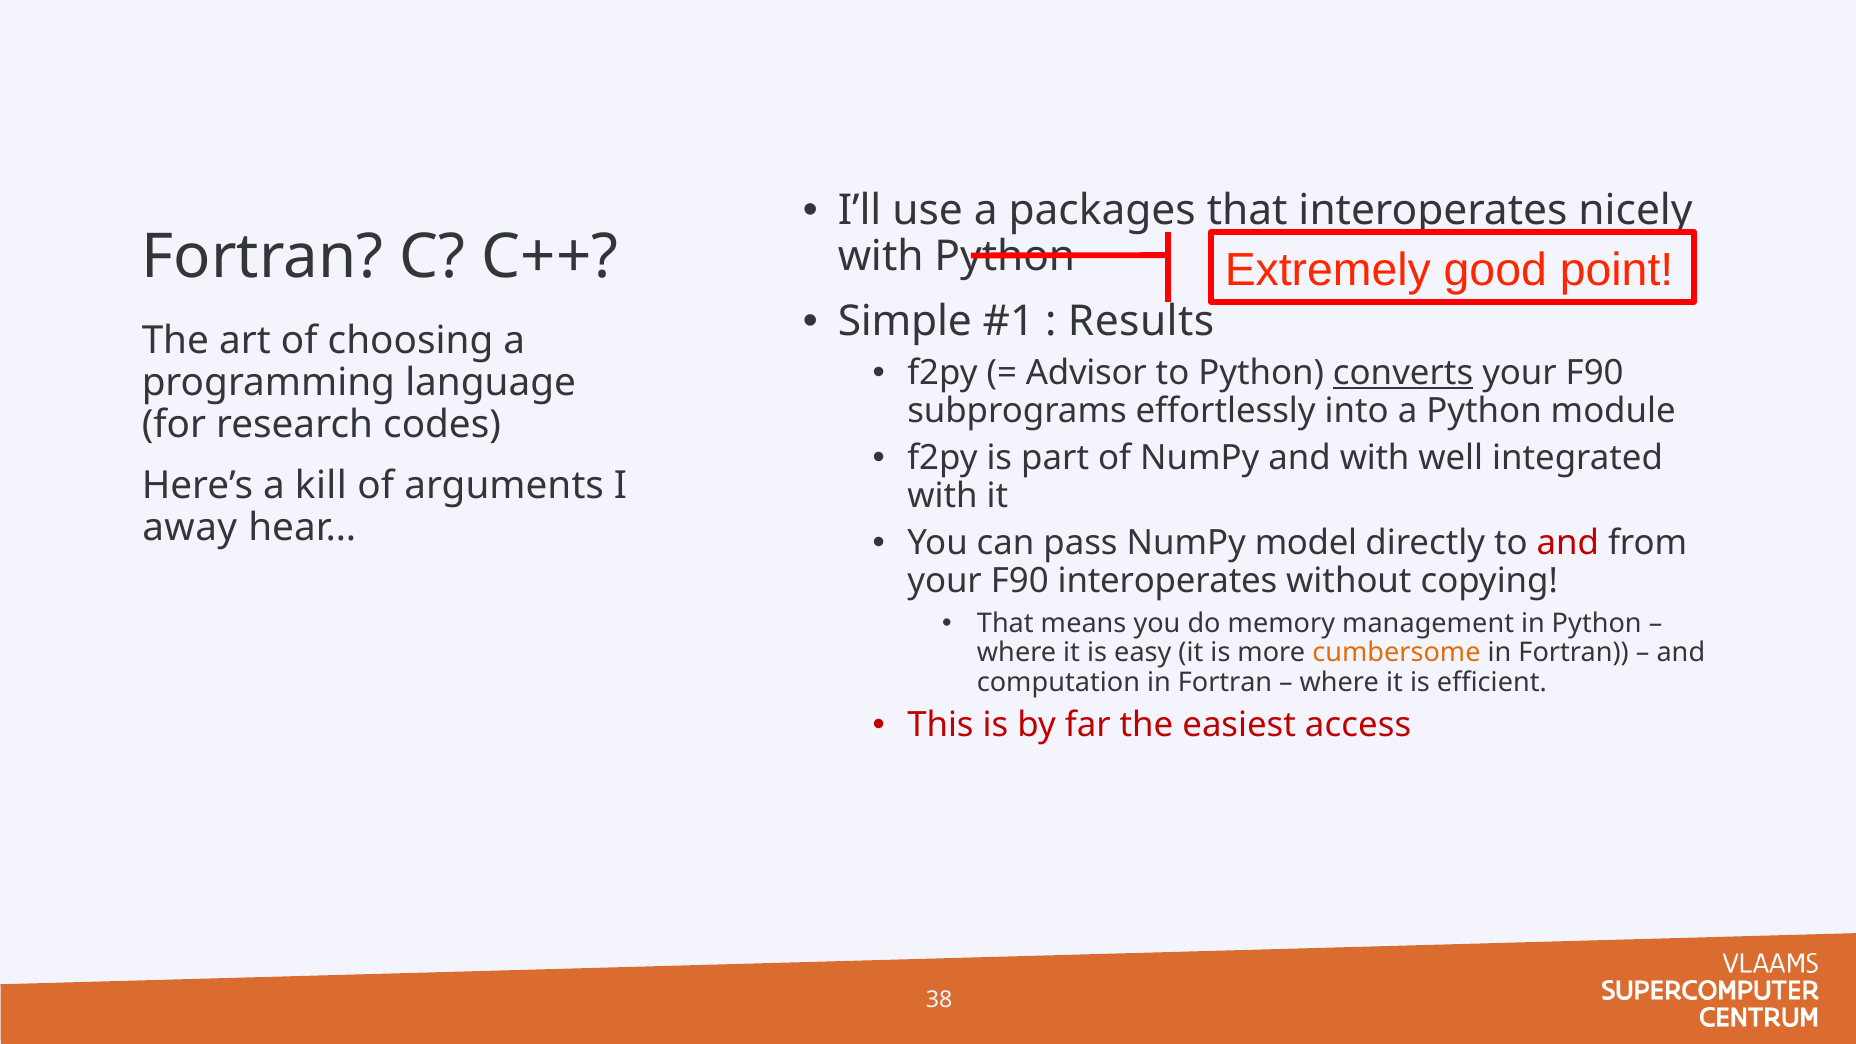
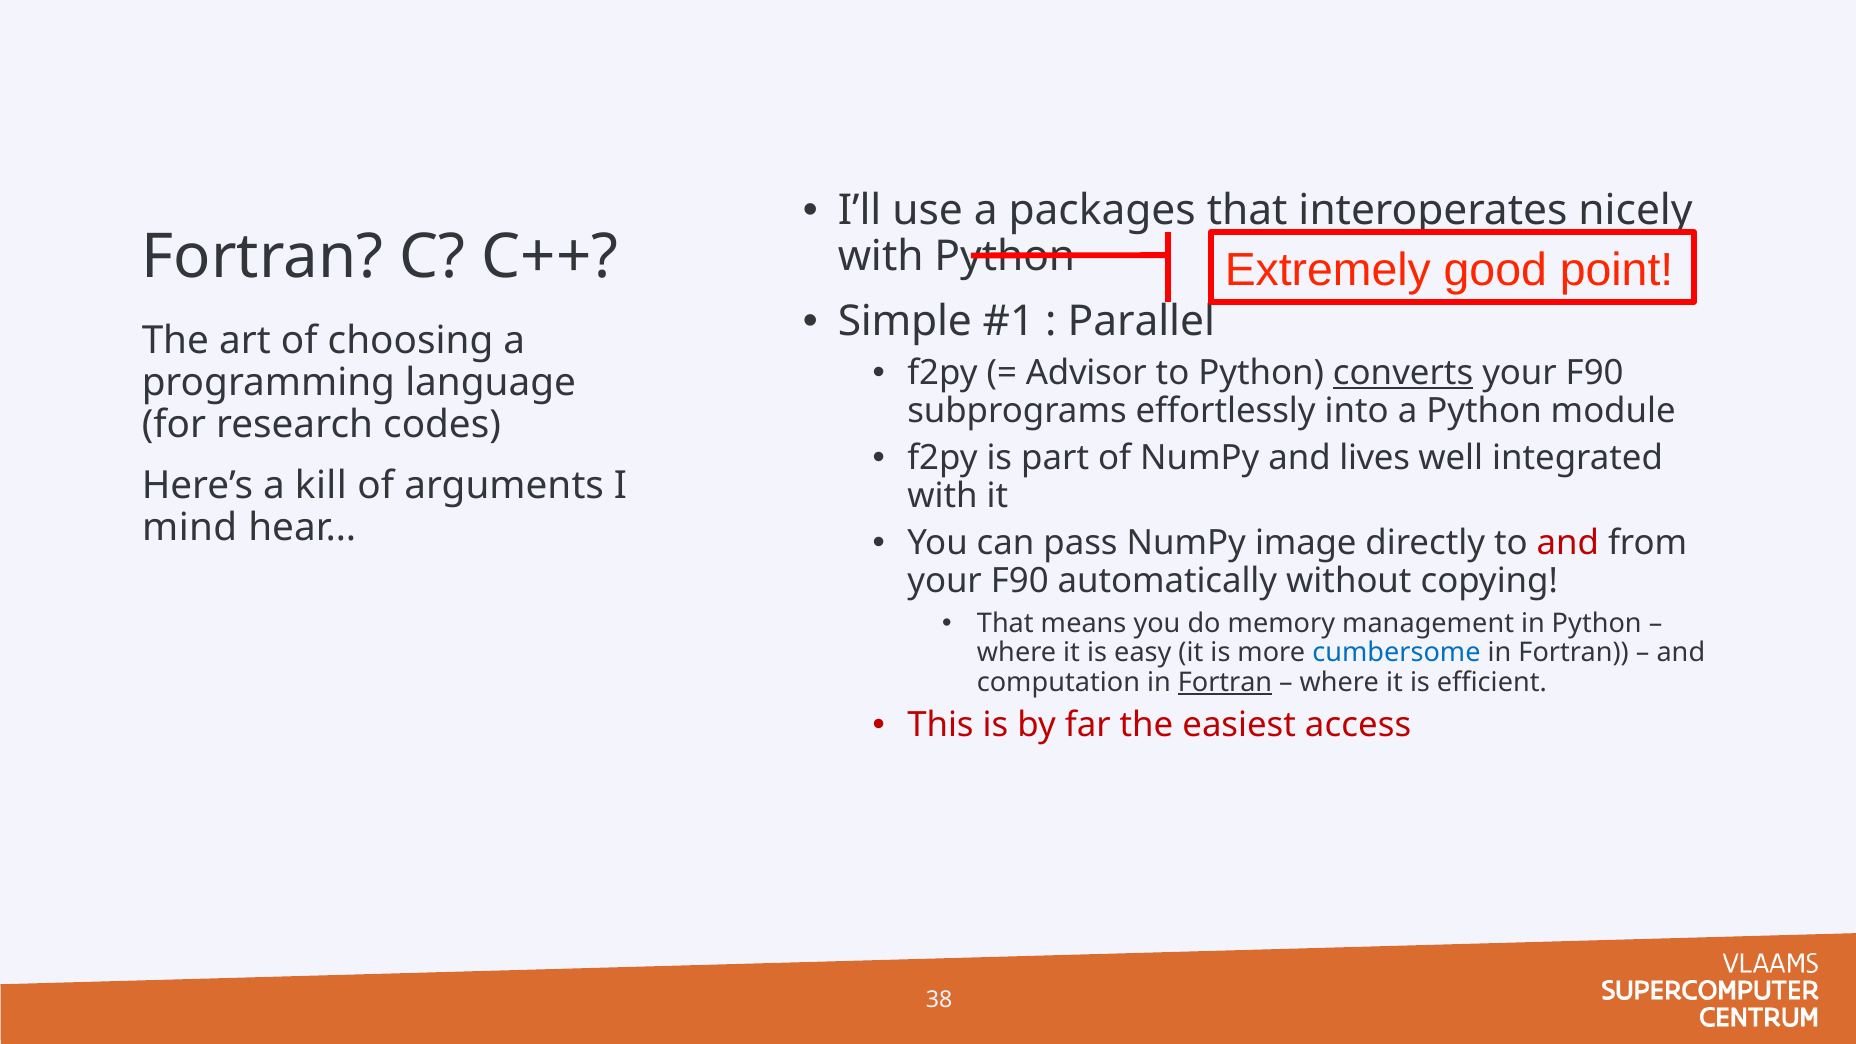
Results: Results -> Parallel
and with: with -> lives
away: away -> mind
model: model -> image
F90 interoperates: interoperates -> automatically
cumbersome colour: orange -> blue
Fortran at (1225, 682) underline: none -> present
